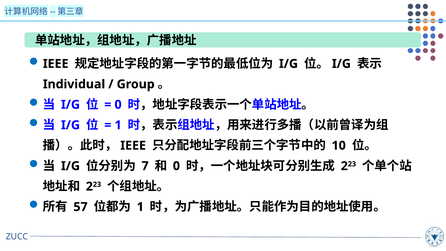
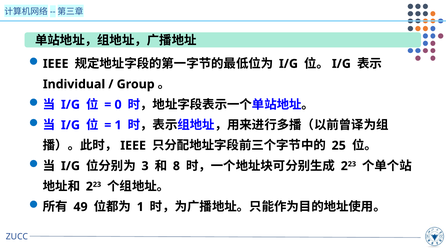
10: 10 -> 25
7: 7 -> 3
0 at (176, 166): 0 -> 8
57: 57 -> 49
